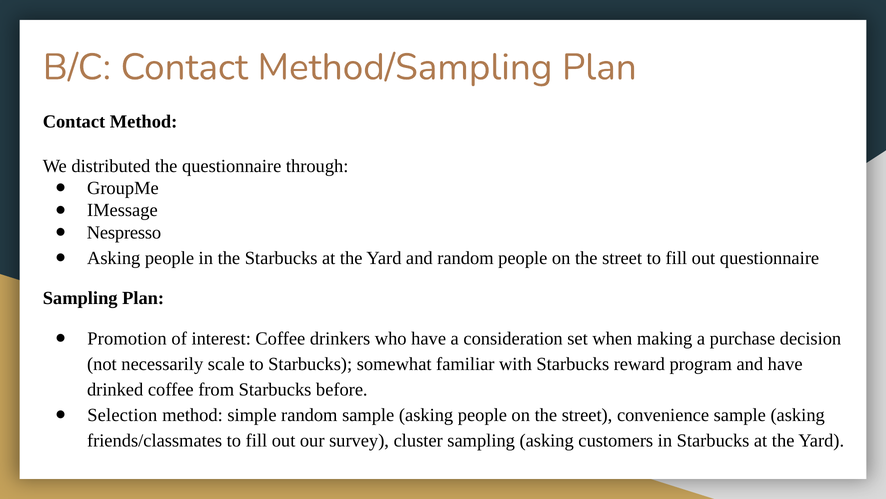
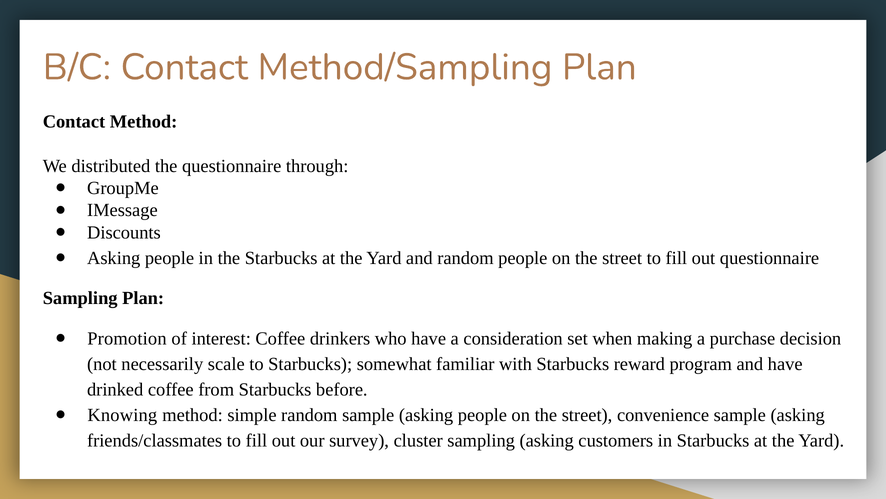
Nespresso: Nespresso -> Discounts
Selection: Selection -> Knowing
